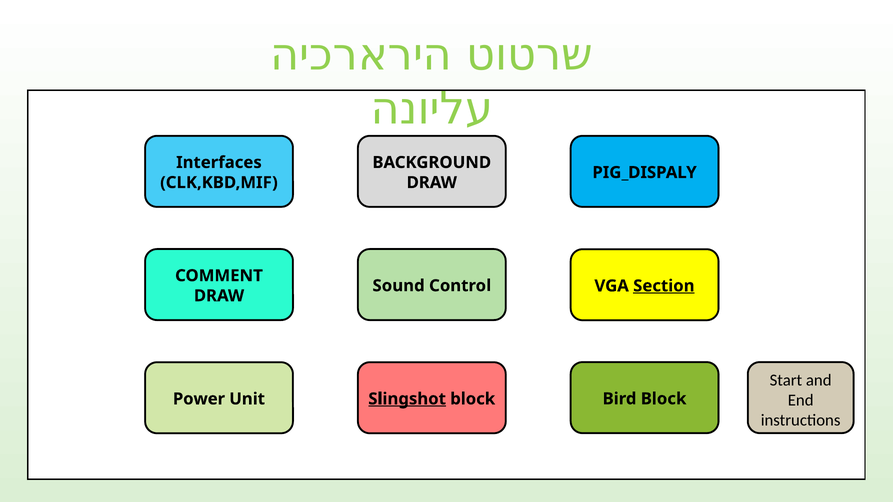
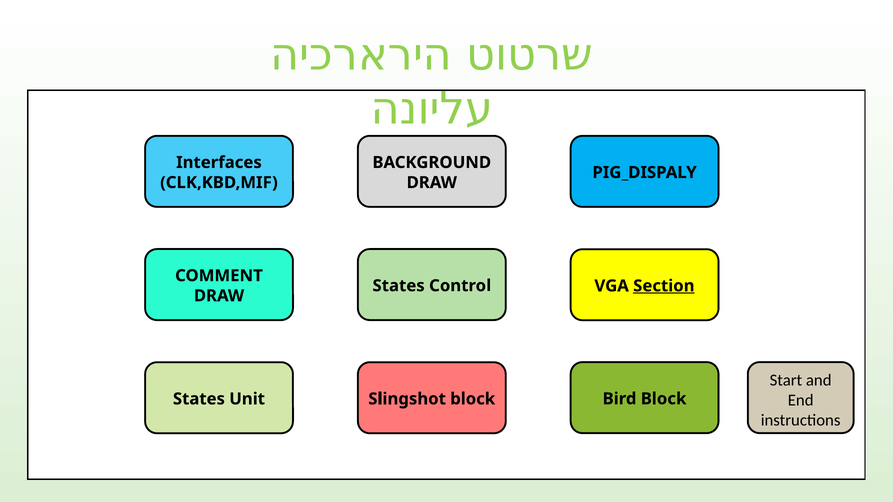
Sound at (399, 286): Sound -> States
Power at (199, 399): Power -> States
Slingshot underline: present -> none
